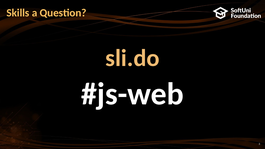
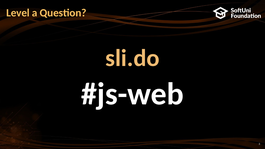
Skills: Skills -> Level
